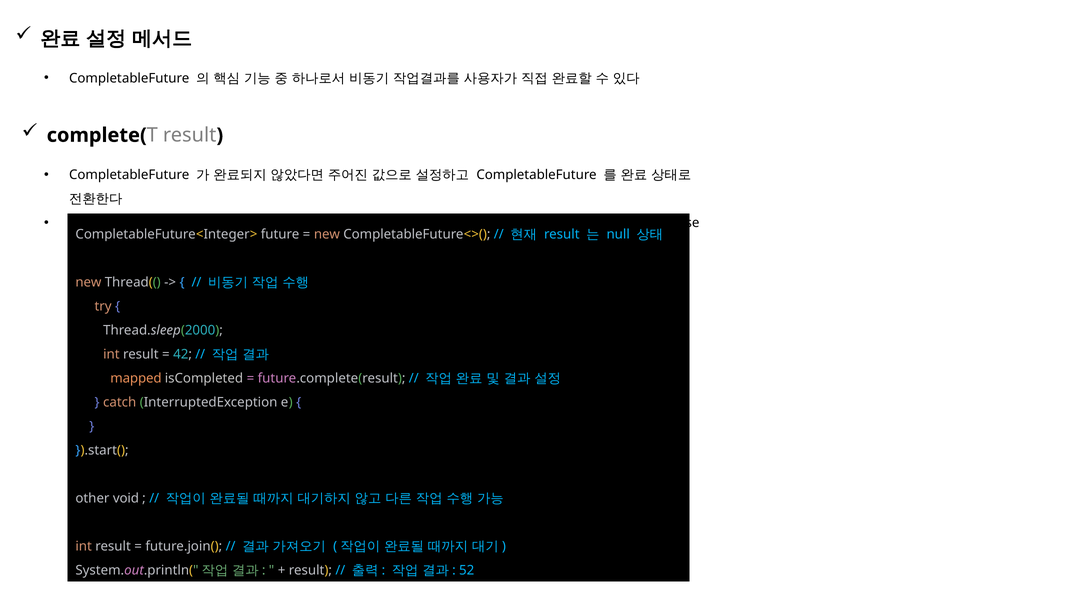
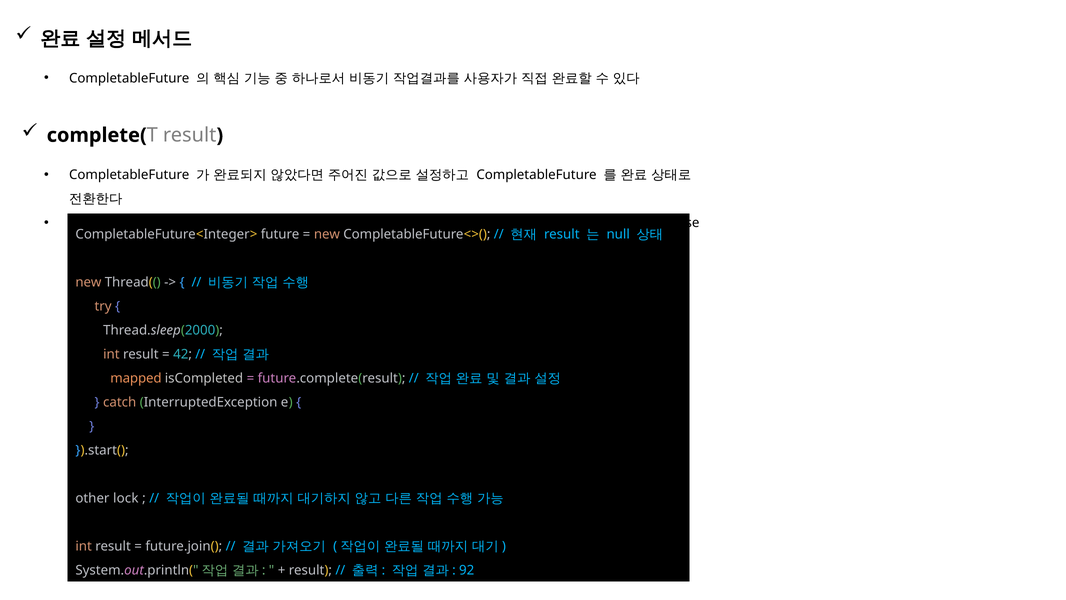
void: void -> lock
52: 52 -> 92
